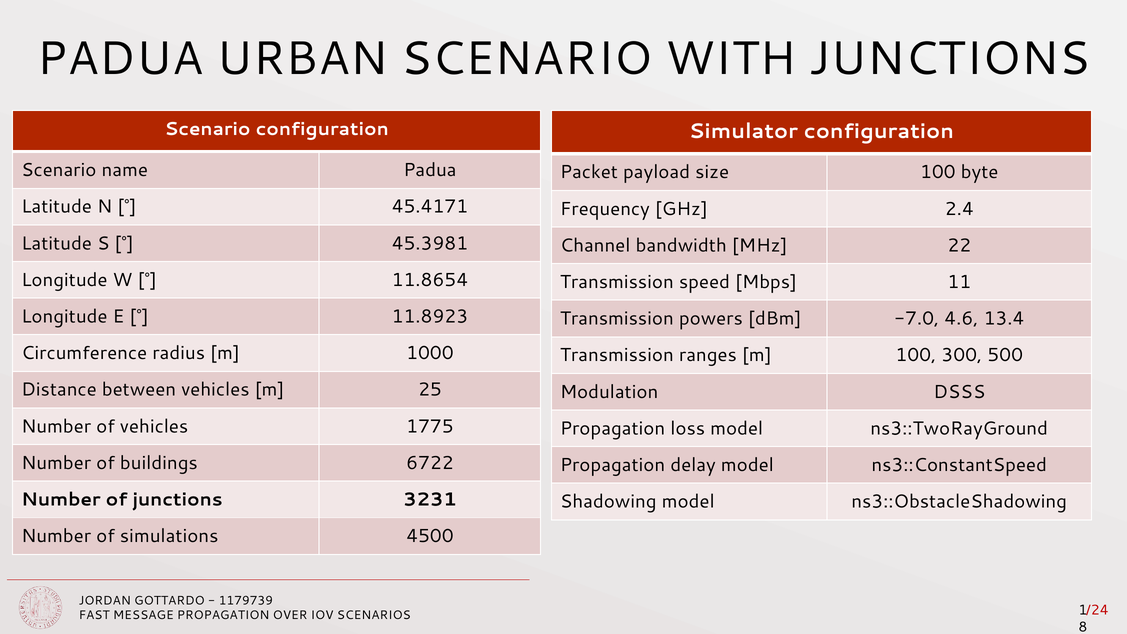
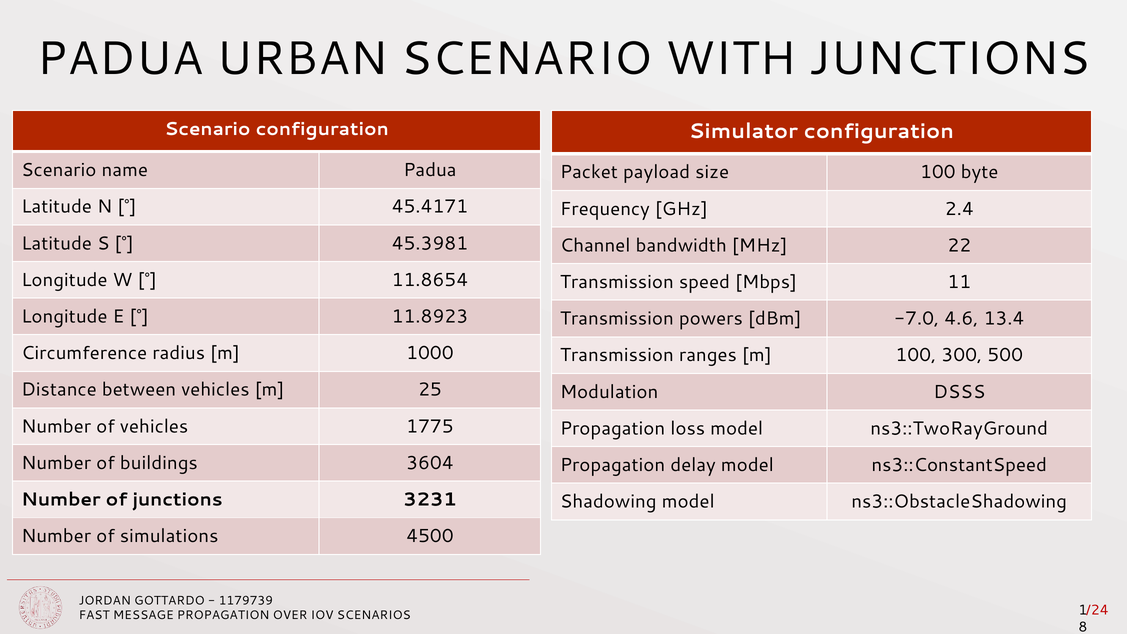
6722: 6722 -> 3604
